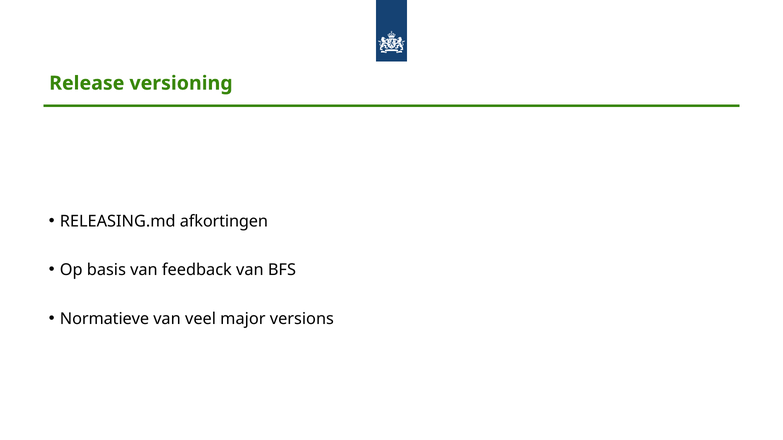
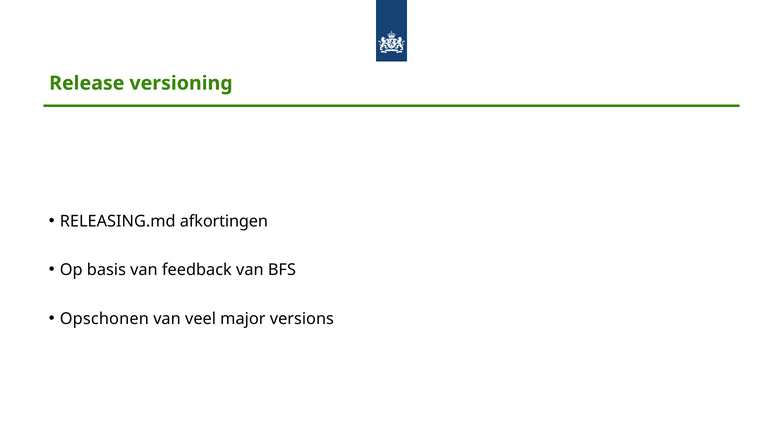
Normatieve: Normatieve -> Opschonen
